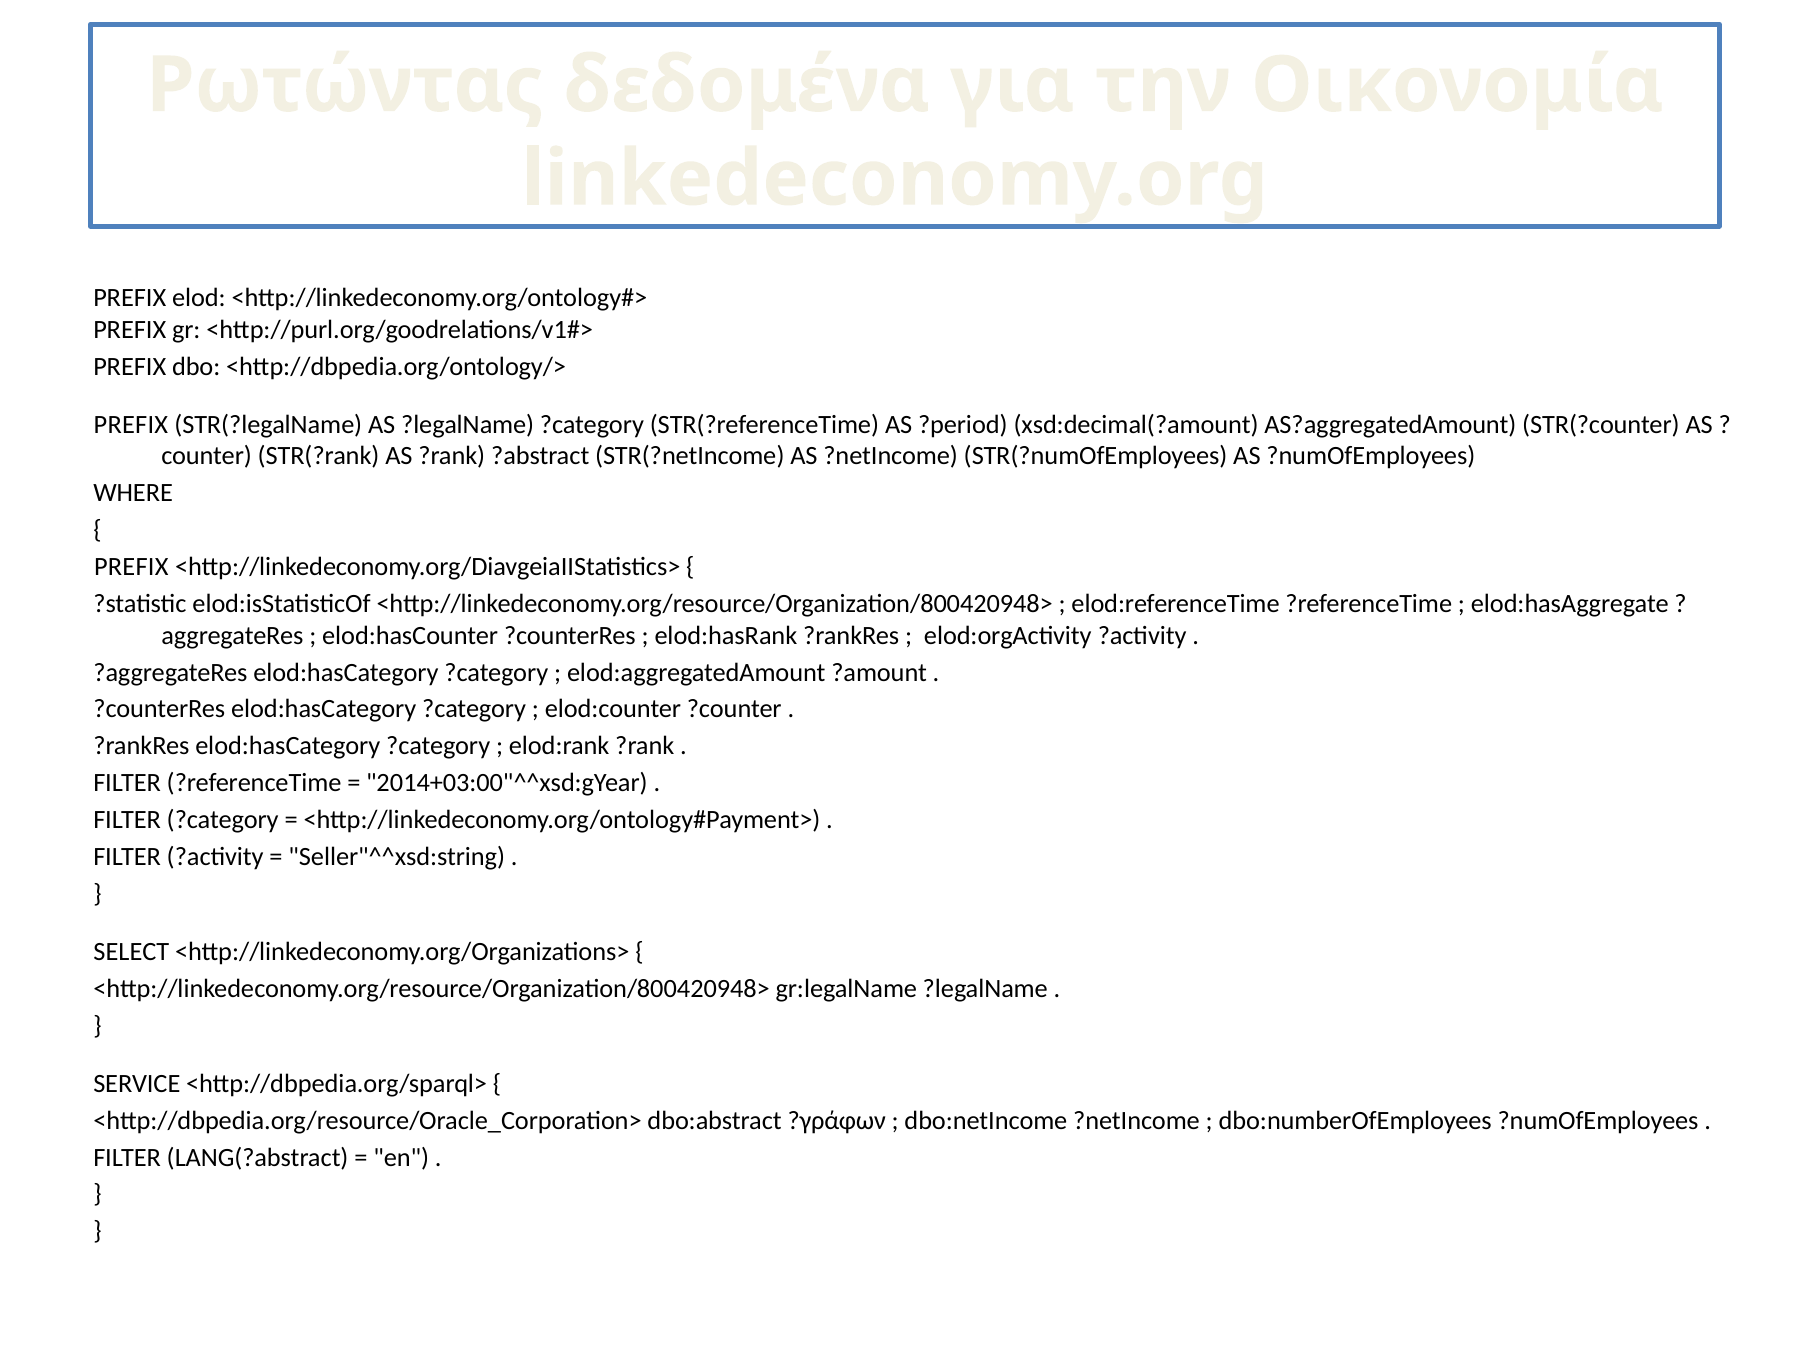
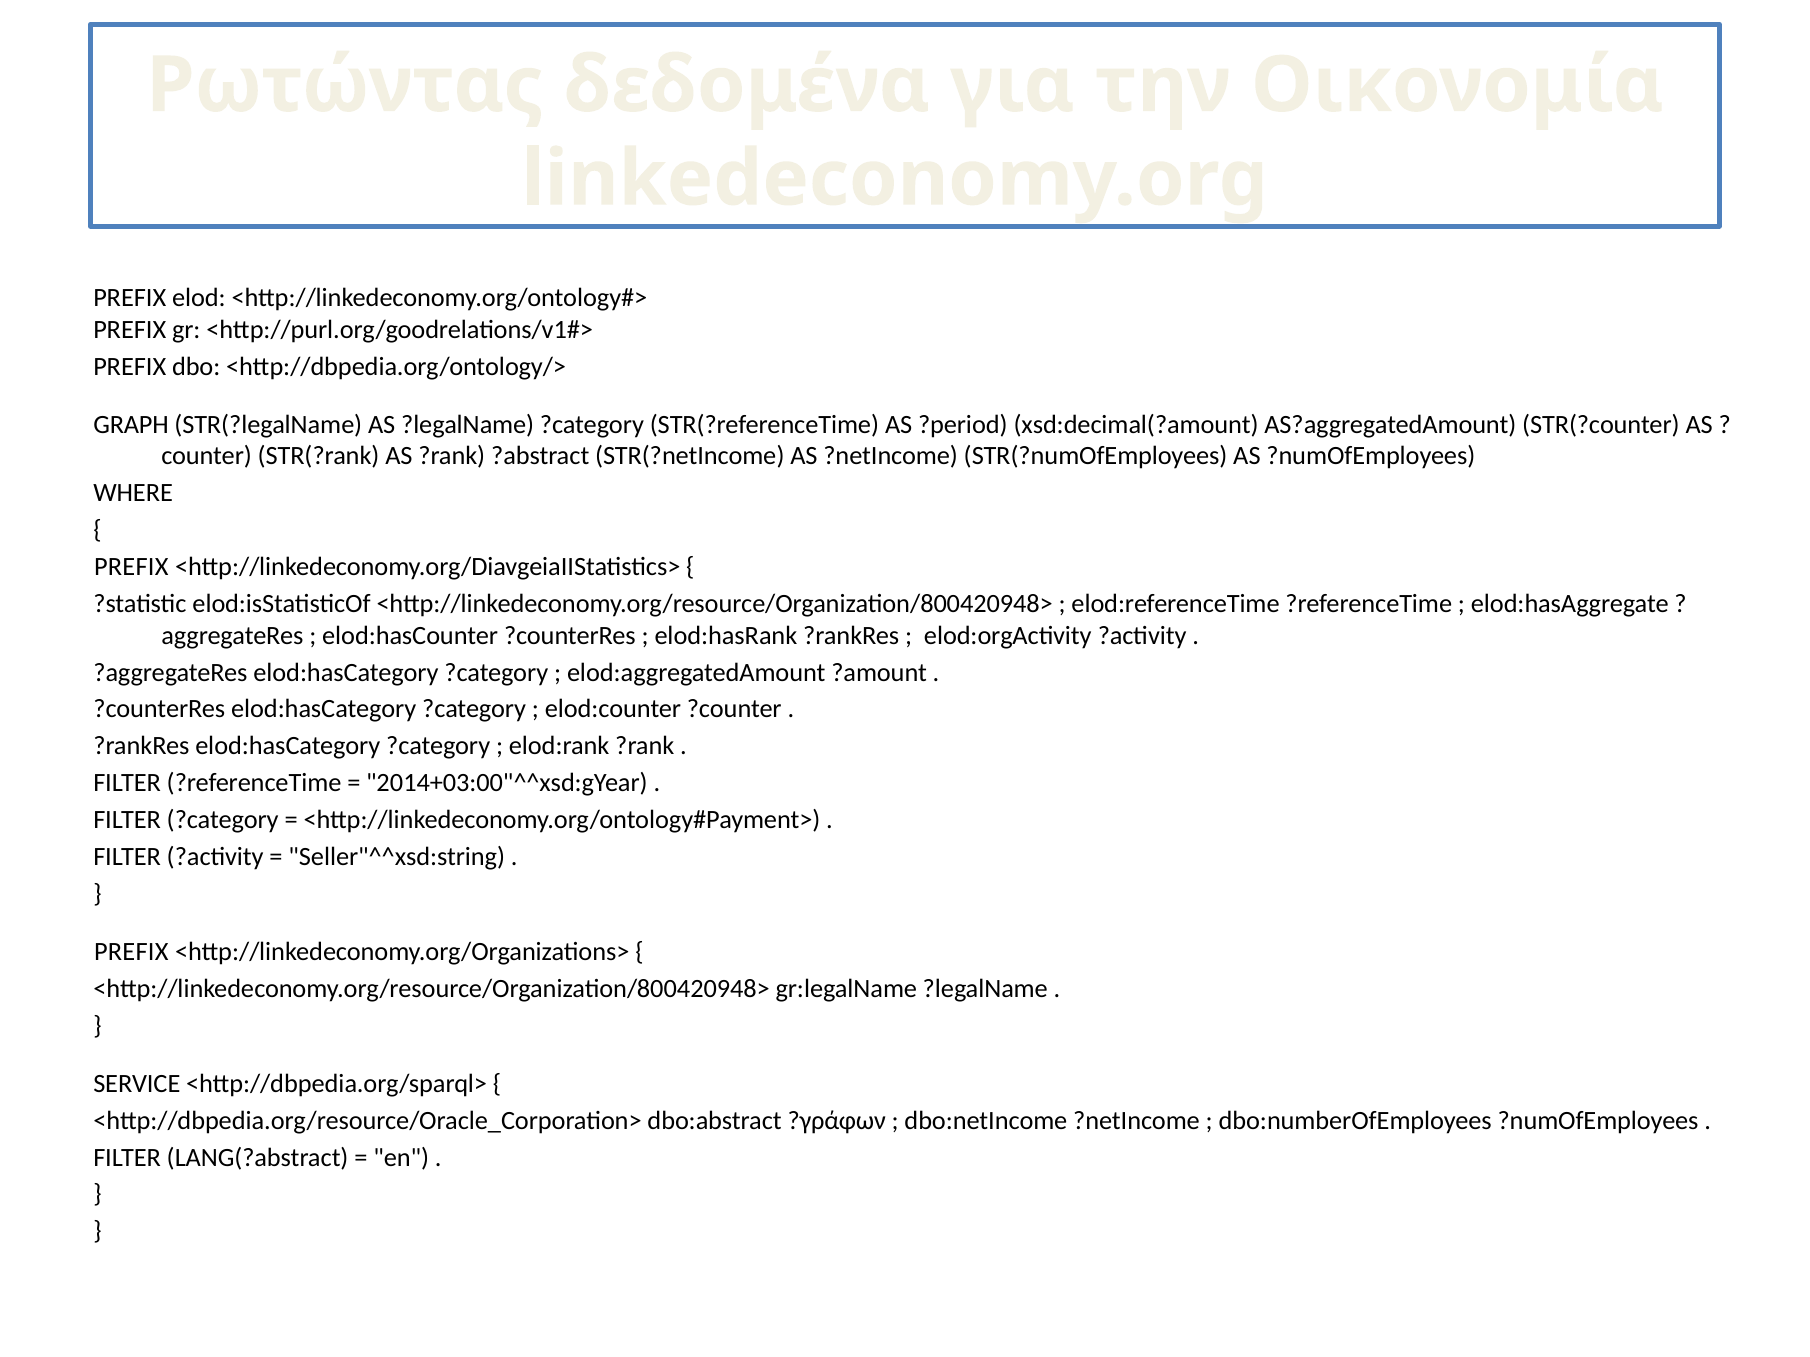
PREFIX at (131, 425): PREFIX -> GRAPH
SELECT at (131, 952): SELECT -> PREFIX
